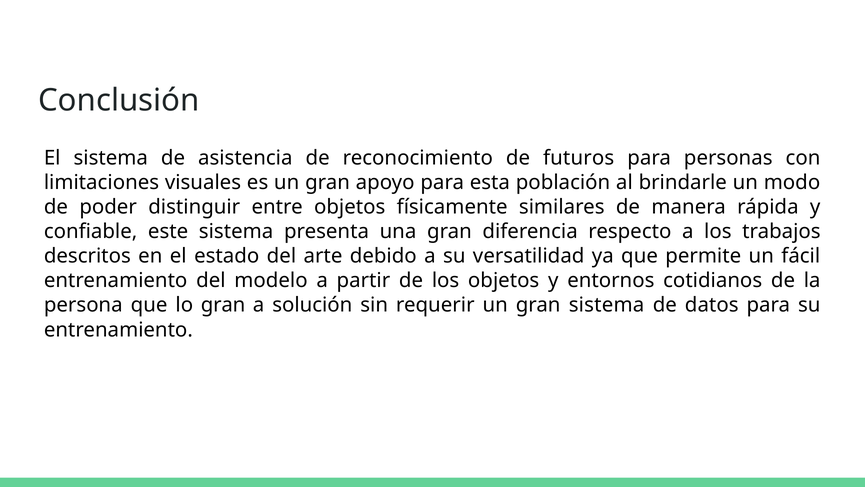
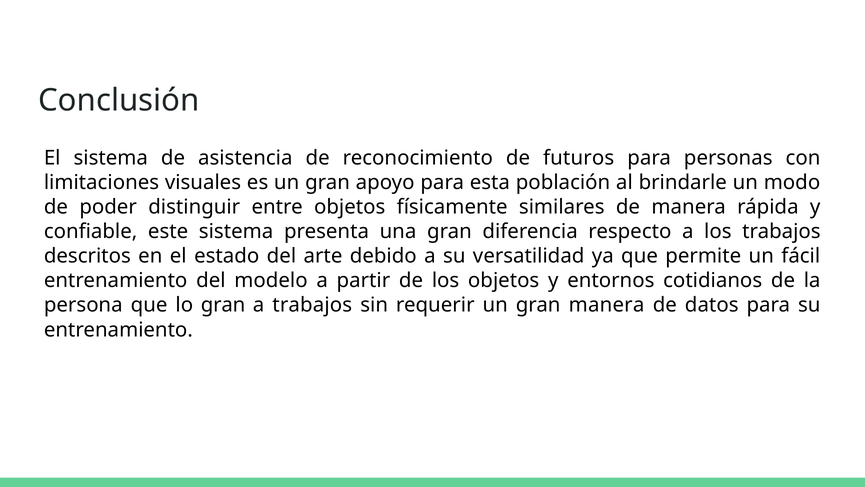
a solución: solución -> trabajos
gran sistema: sistema -> manera
